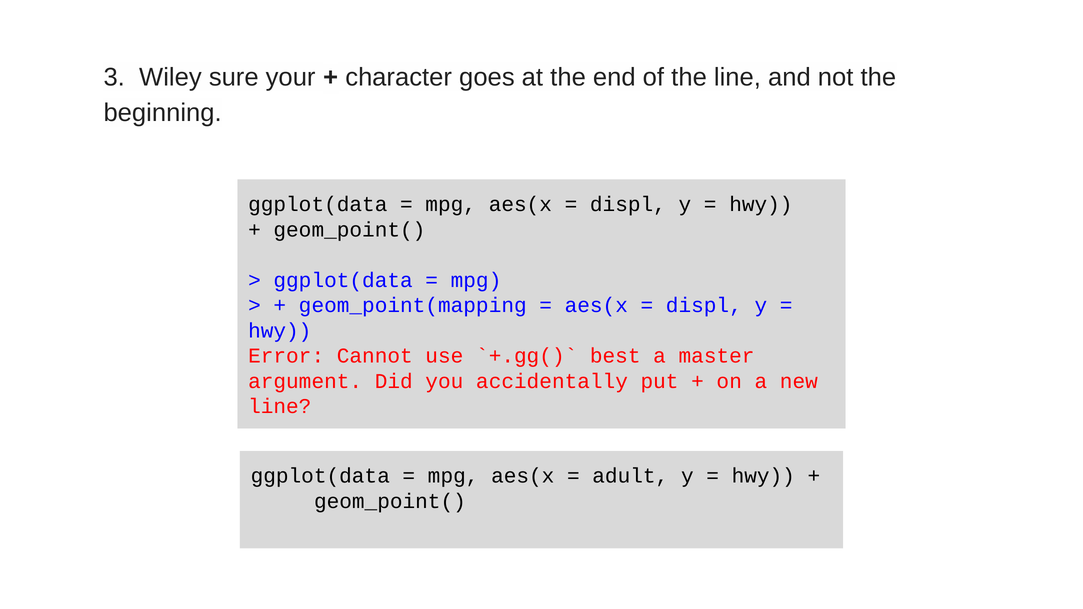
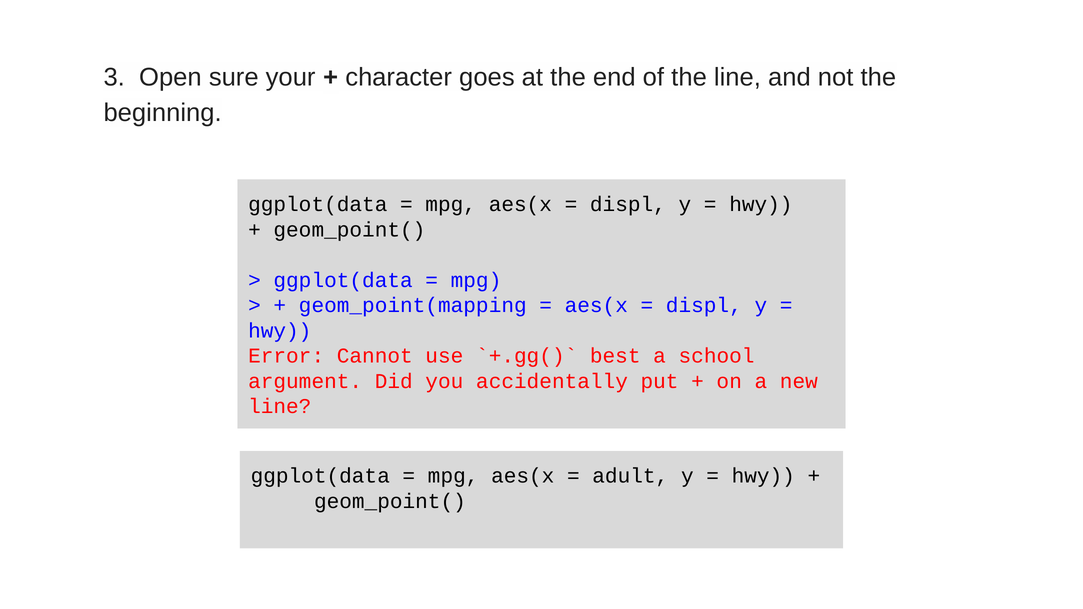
Wiley: Wiley -> Open
master: master -> school
